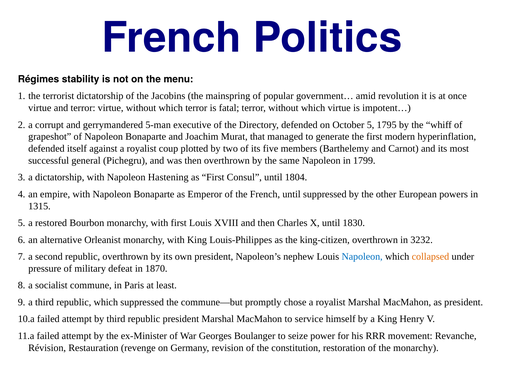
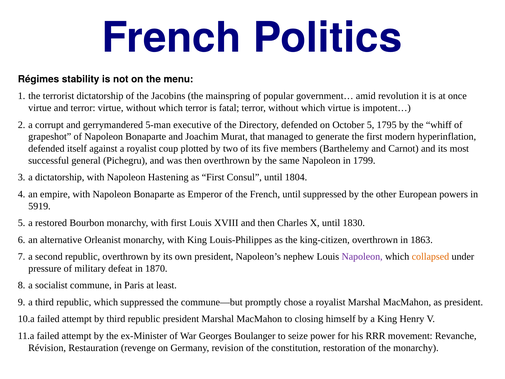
1315: 1315 -> 5919
3232: 3232 -> 1863
Napoleon at (362, 256) colour: blue -> purple
service: service -> closing
